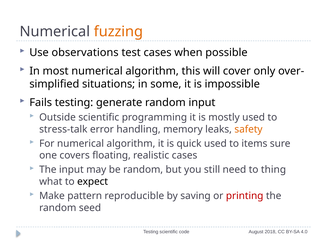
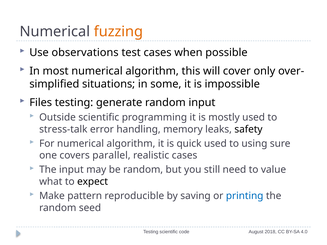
Fails: Fails -> Files
safety colour: orange -> black
items: items -> using
floating: floating -> parallel
thing: thing -> value
printing colour: red -> blue
